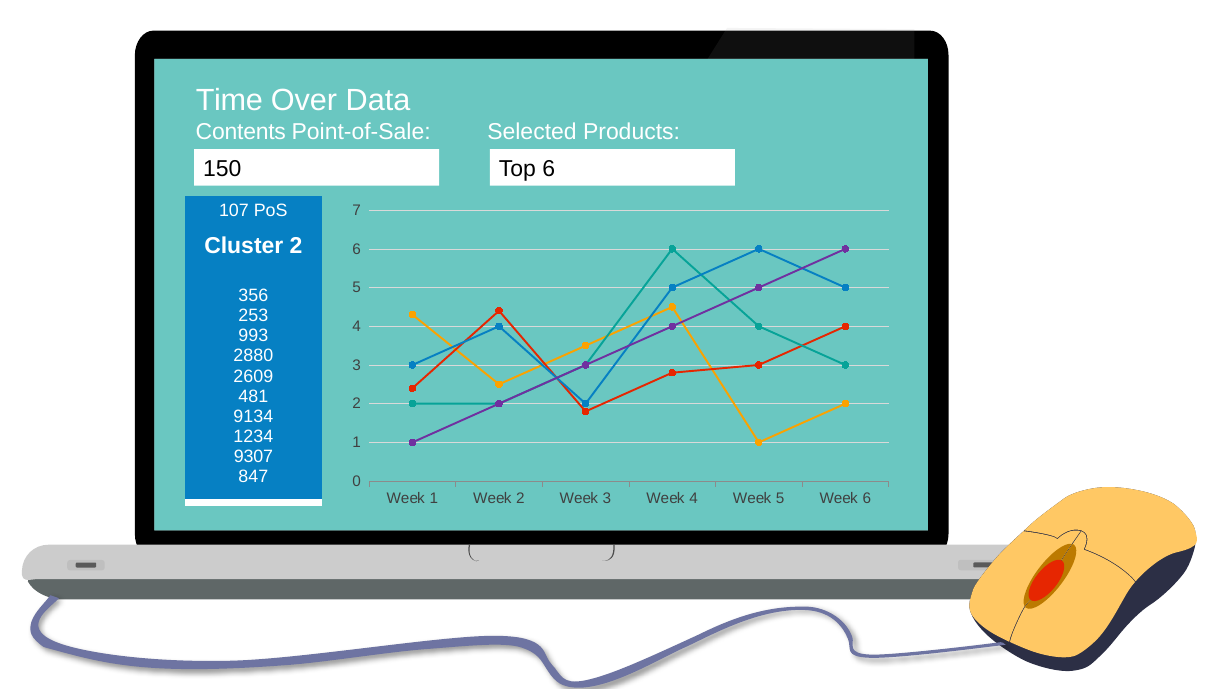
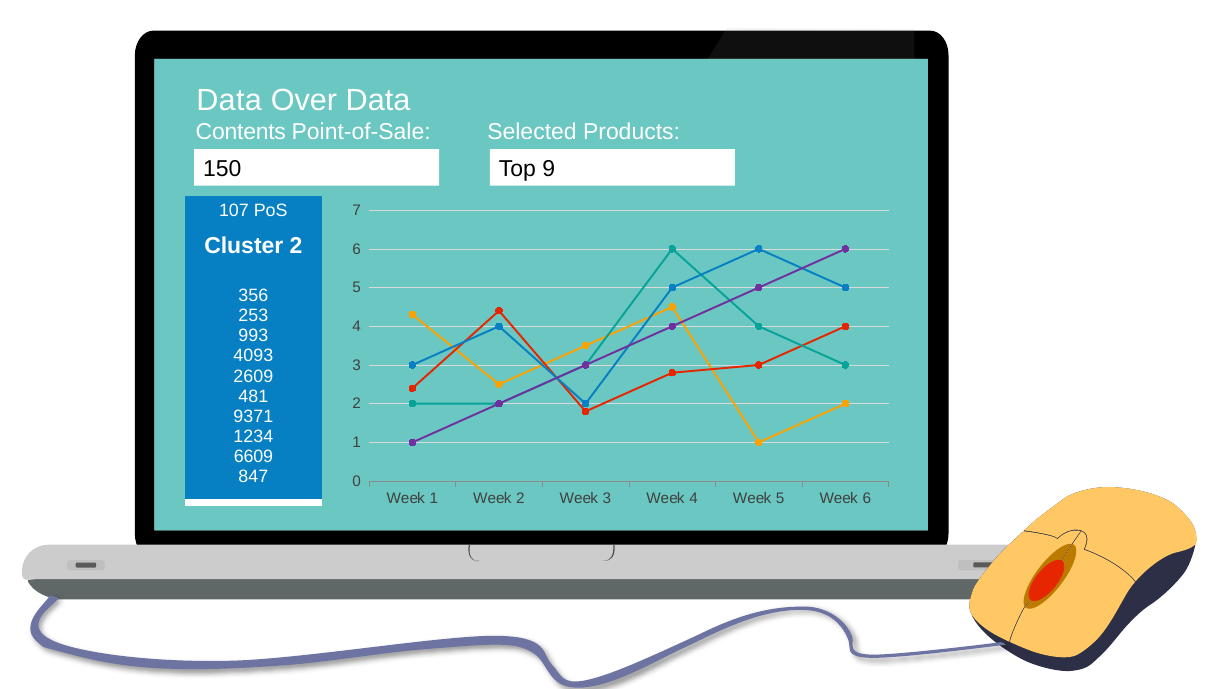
Time at (229, 101): Time -> Data
Top 6: 6 -> 9
2880: 2880 -> 4093
9134: 9134 -> 9371
9307: 9307 -> 6609
